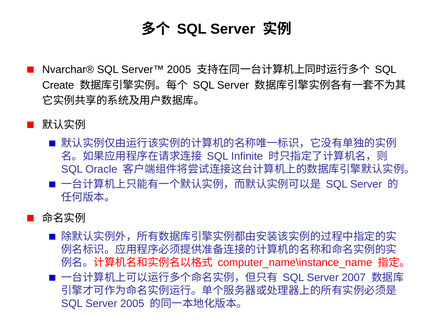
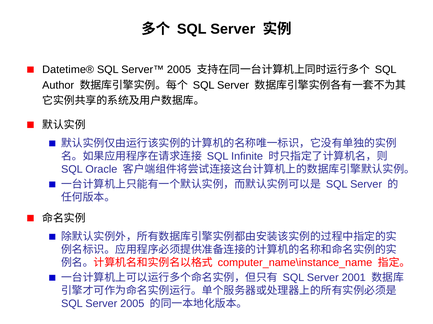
Nvarchar®: Nvarchar® -> Datetime®
Create: Create -> Author
2007: 2007 -> 2001
